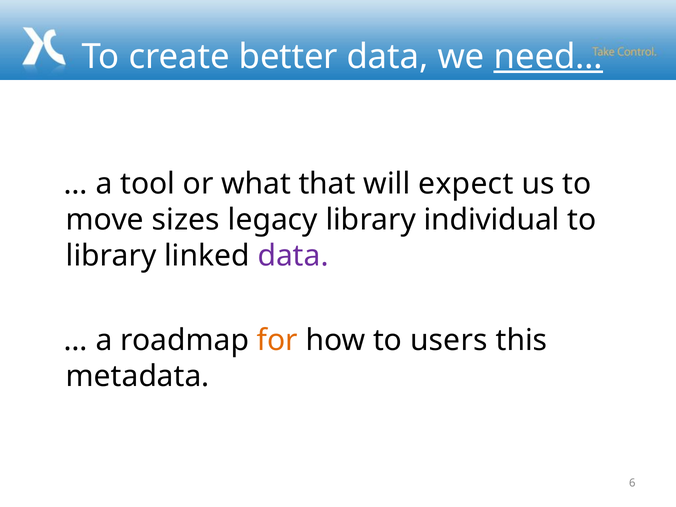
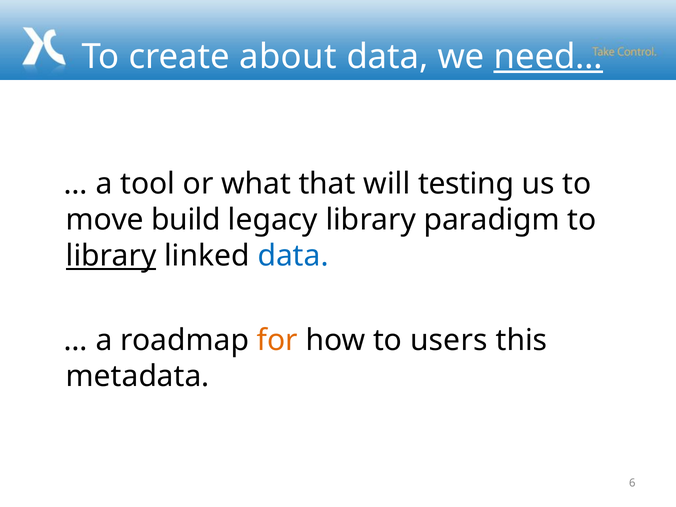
better: better -> about
expect: expect -> testing
sizes: sizes -> build
individual: individual -> paradigm
library at (111, 256) underline: none -> present
data at (293, 256) colour: purple -> blue
